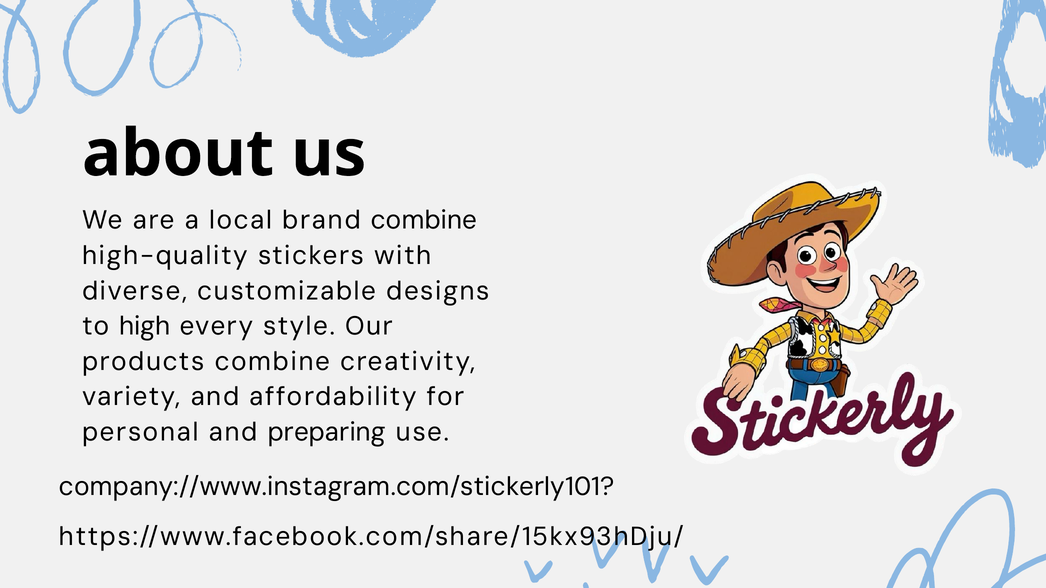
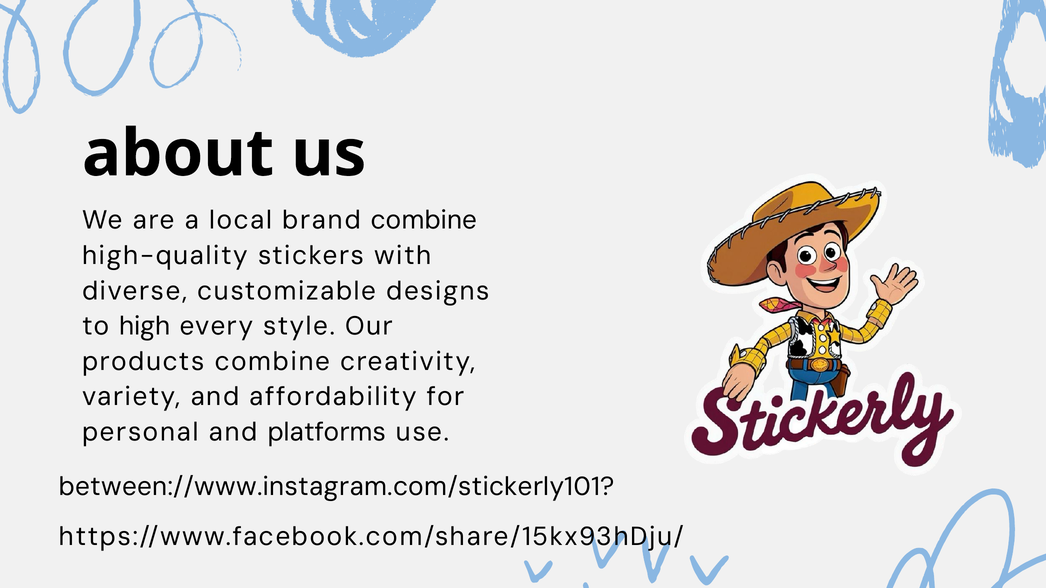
preparing: preparing -> platforms
company://www.instagram.com/stickerly101: company://www.instagram.com/stickerly101 -> between://www.instagram.com/stickerly101
